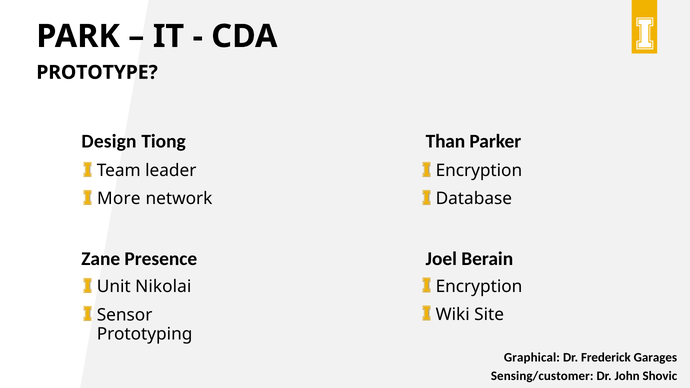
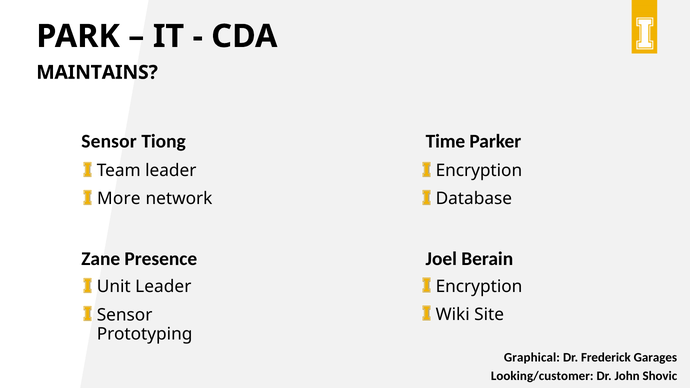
PROTOTYPE: PROTOTYPE -> MAINTAINS
Design at (109, 142): Design -> Sensor
Than: Than -> Time
Unit Nikolai: Nikolai -> Leader
Sensing/customer: Sensing/customer -> Looking/customer
